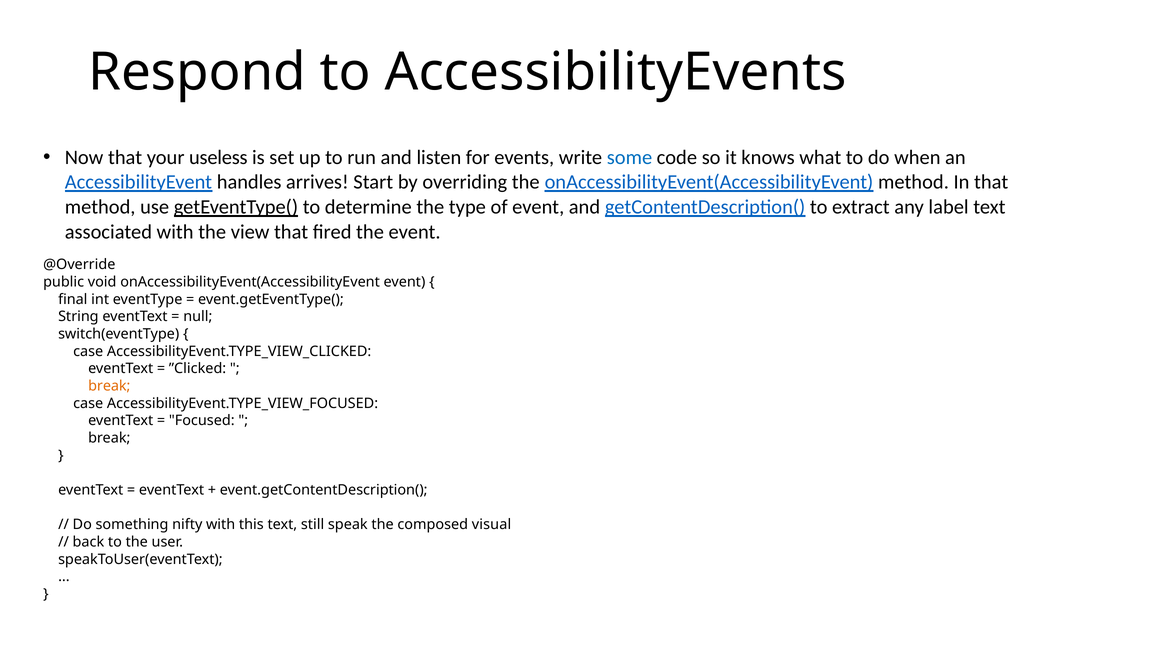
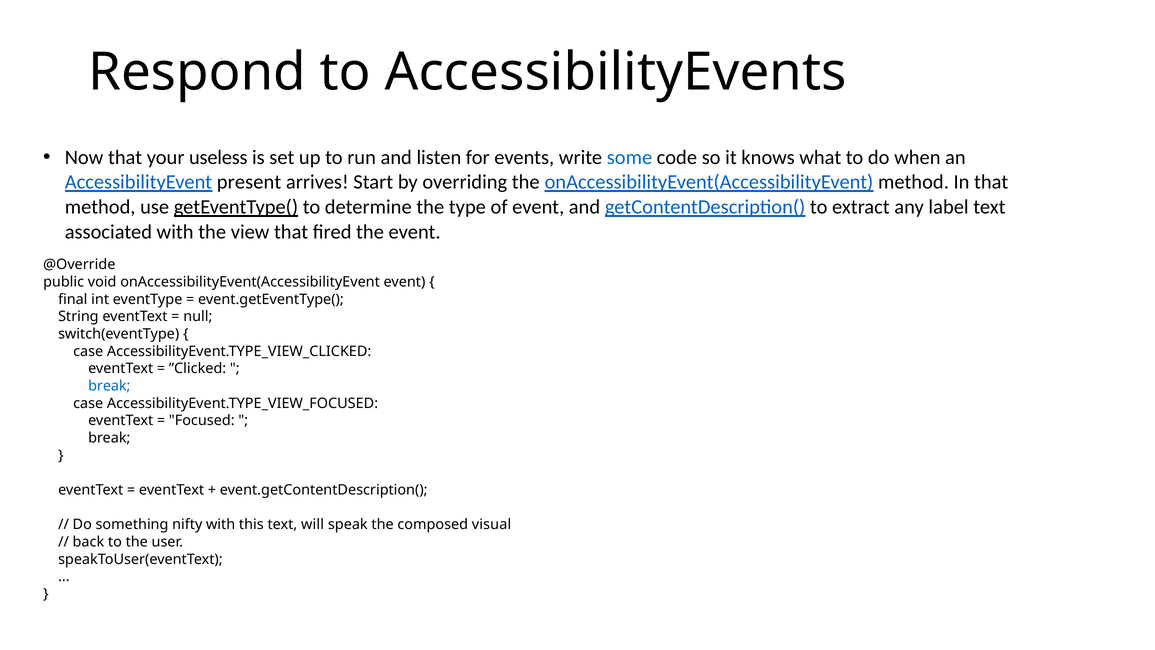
handles: handles -> present
break at (109, 386) colour: orange -> blue
still: still -> will
